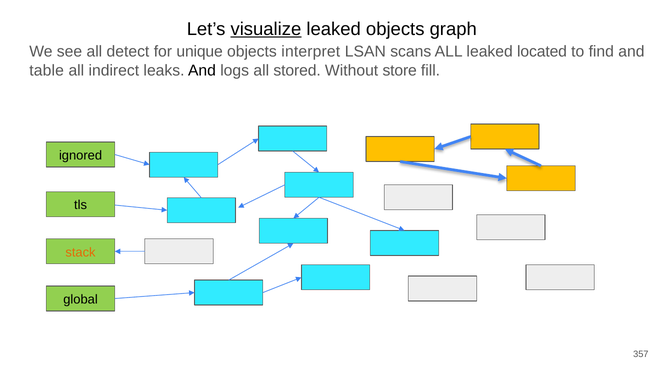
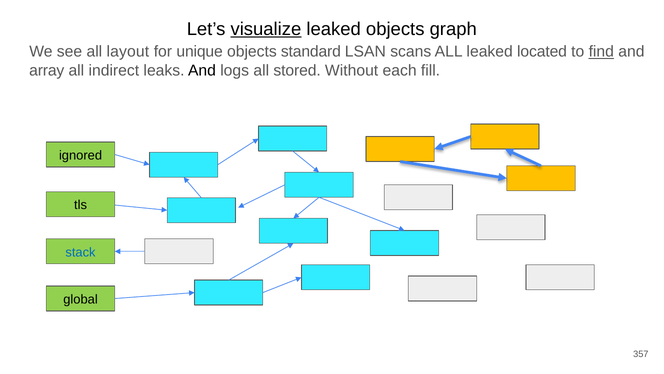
detect: detect -> layout
interpret: interpret -> standard
find underline: none -> present
table: table -> array
store: store -> each
stack colour: orange -> blue
